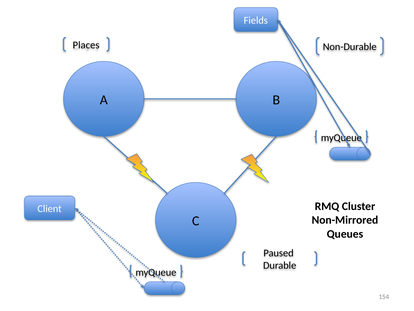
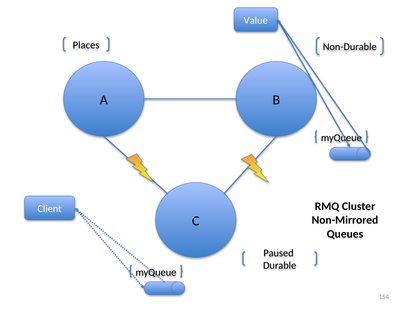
Fields: Fields -> Value
